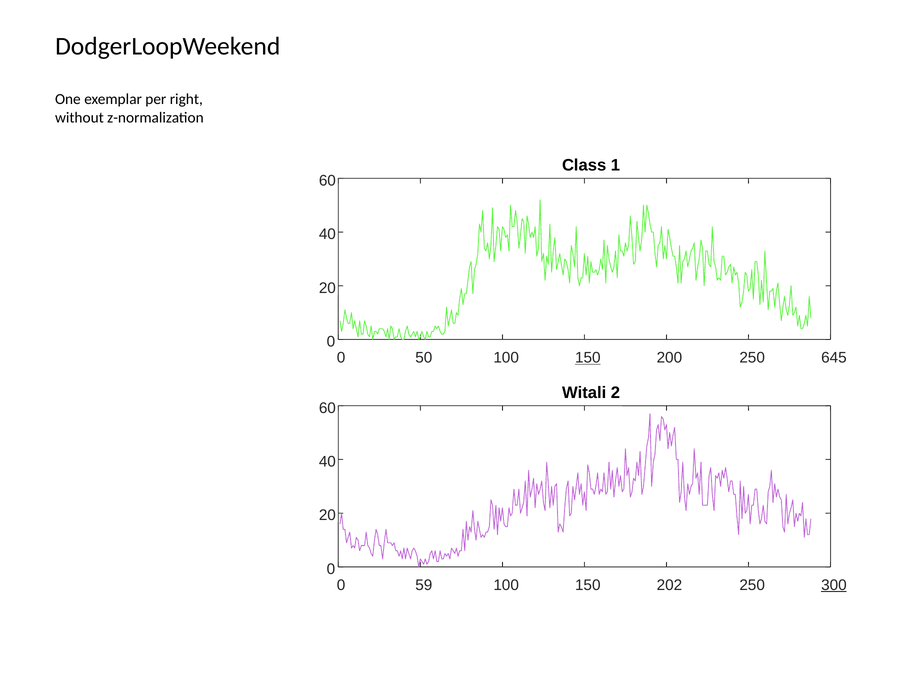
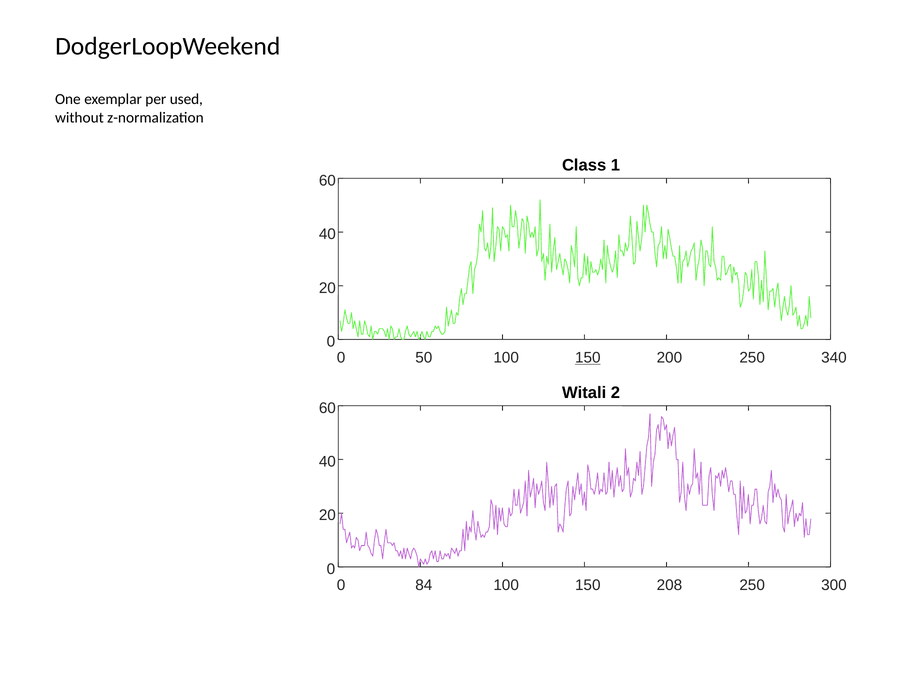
right: right -> used
645: 645 -> 340
59: 59 -> 84
202: 202 -> 208
300 underline: present -> none
